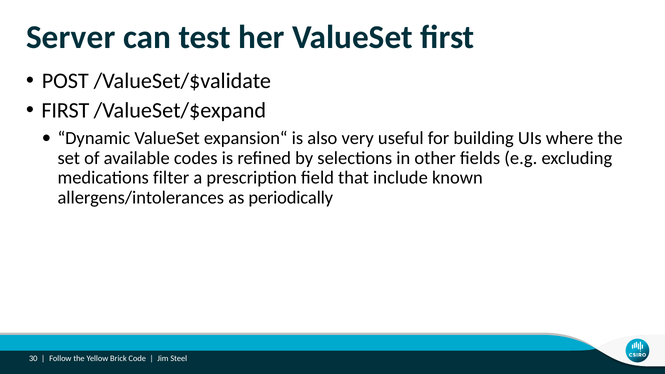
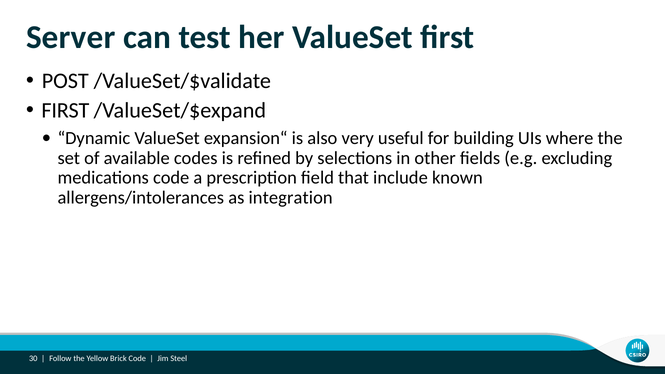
medications filter: filter -> code
periodically: periodically -> integration
